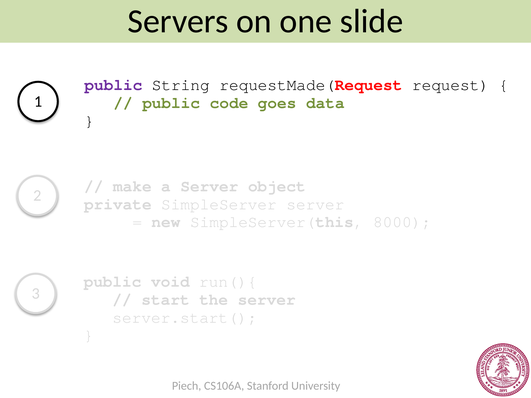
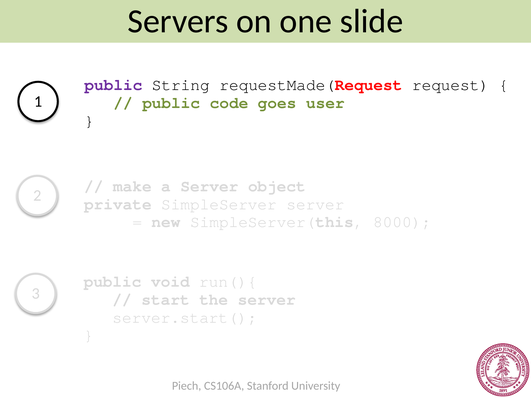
data: data -> user
